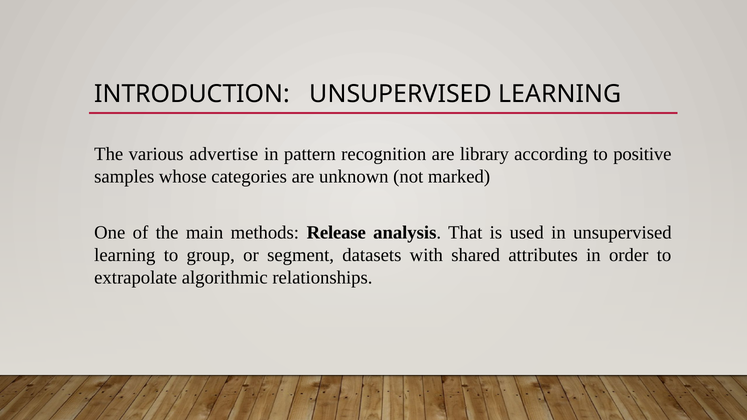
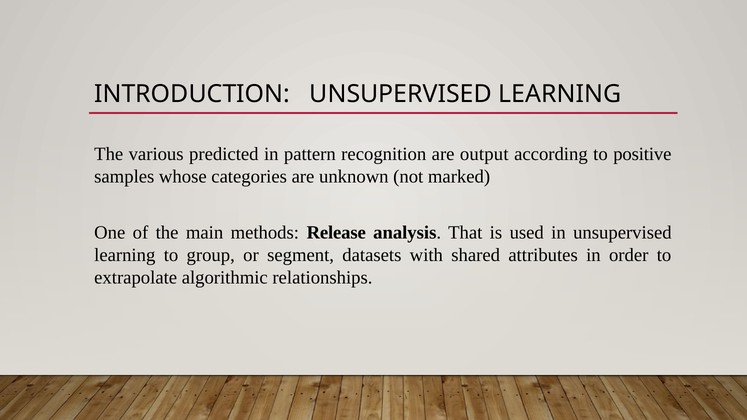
advertise: advertise -> predicted
library: library -> output
